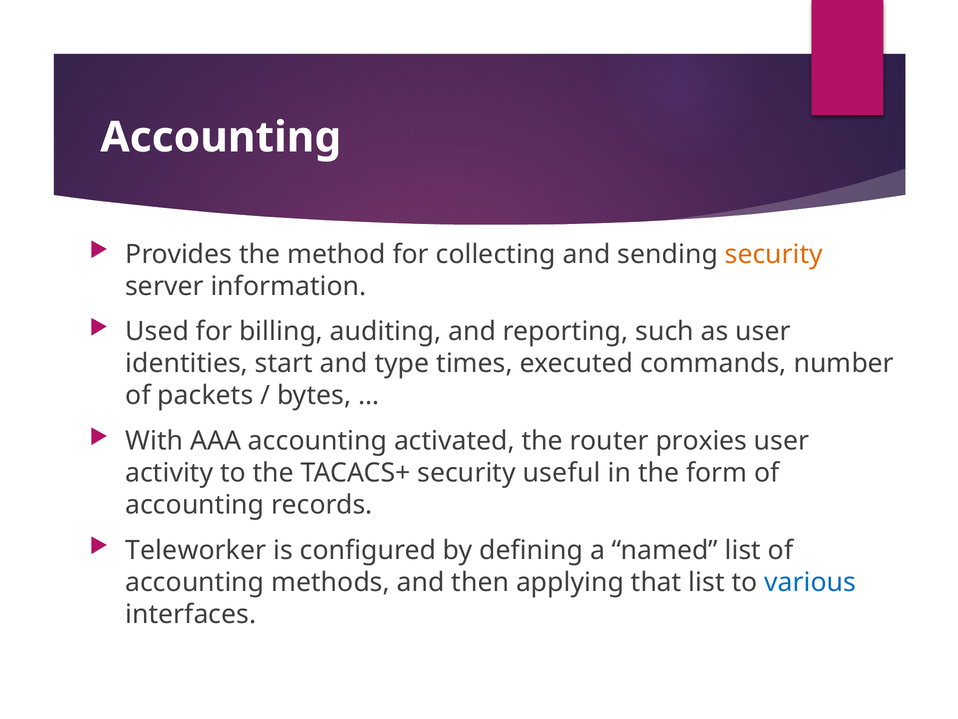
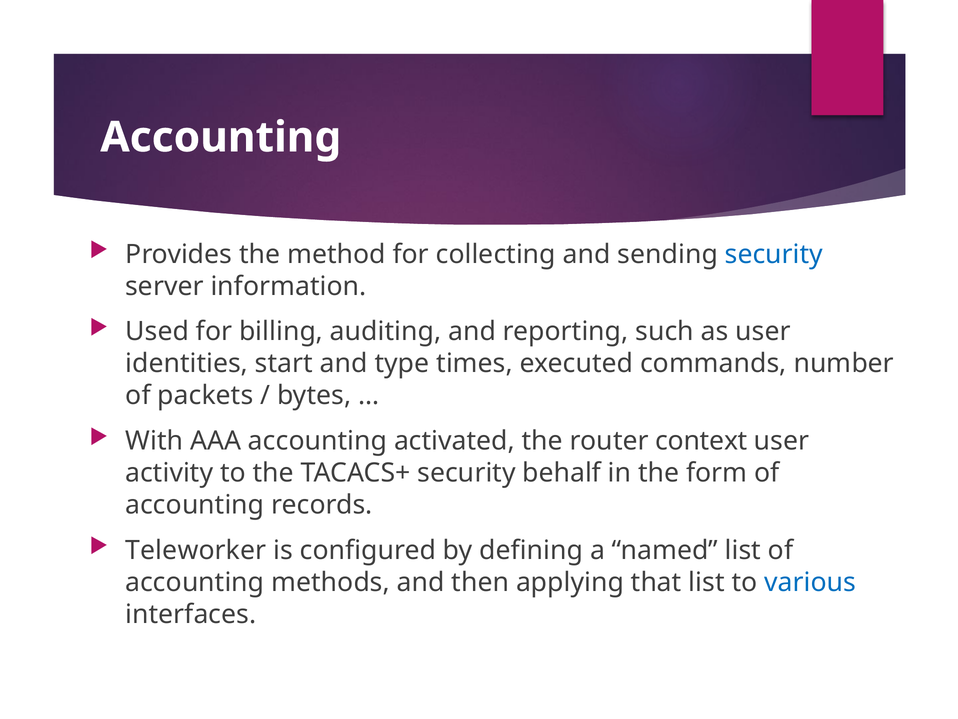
security at (774, 254) colour: orange -> blue
proxies: proxies -> context
useful: useful -> behalf
